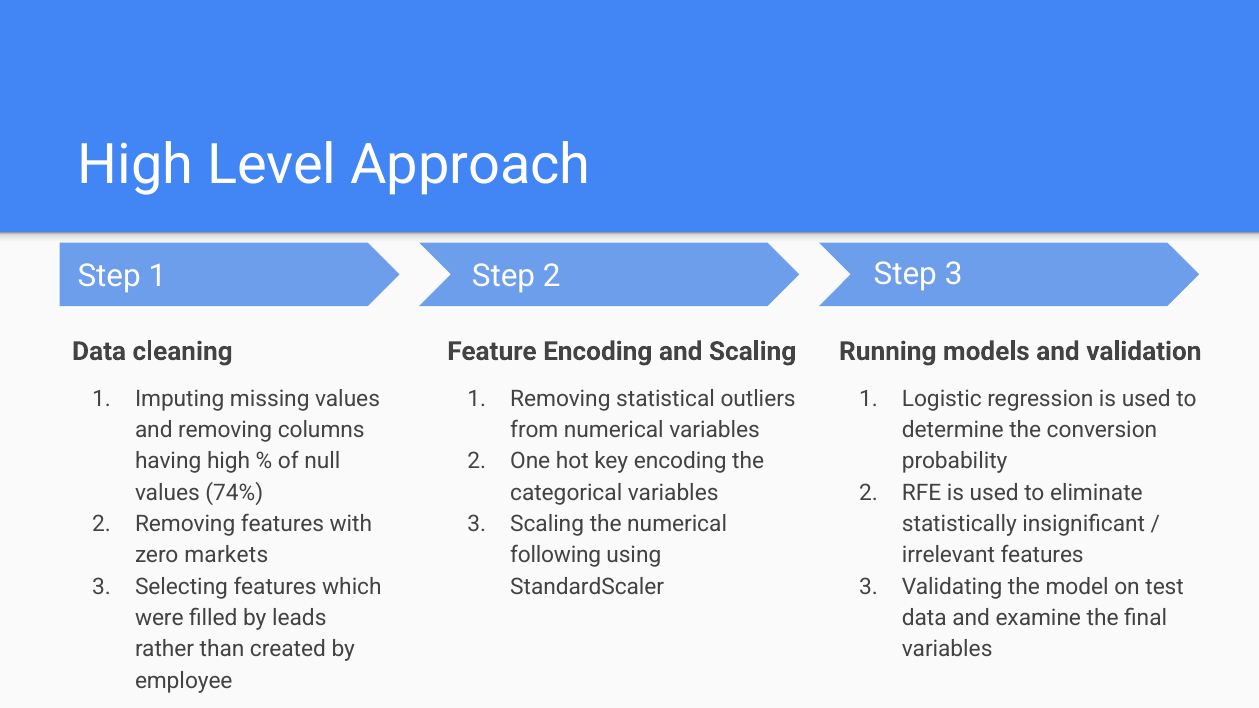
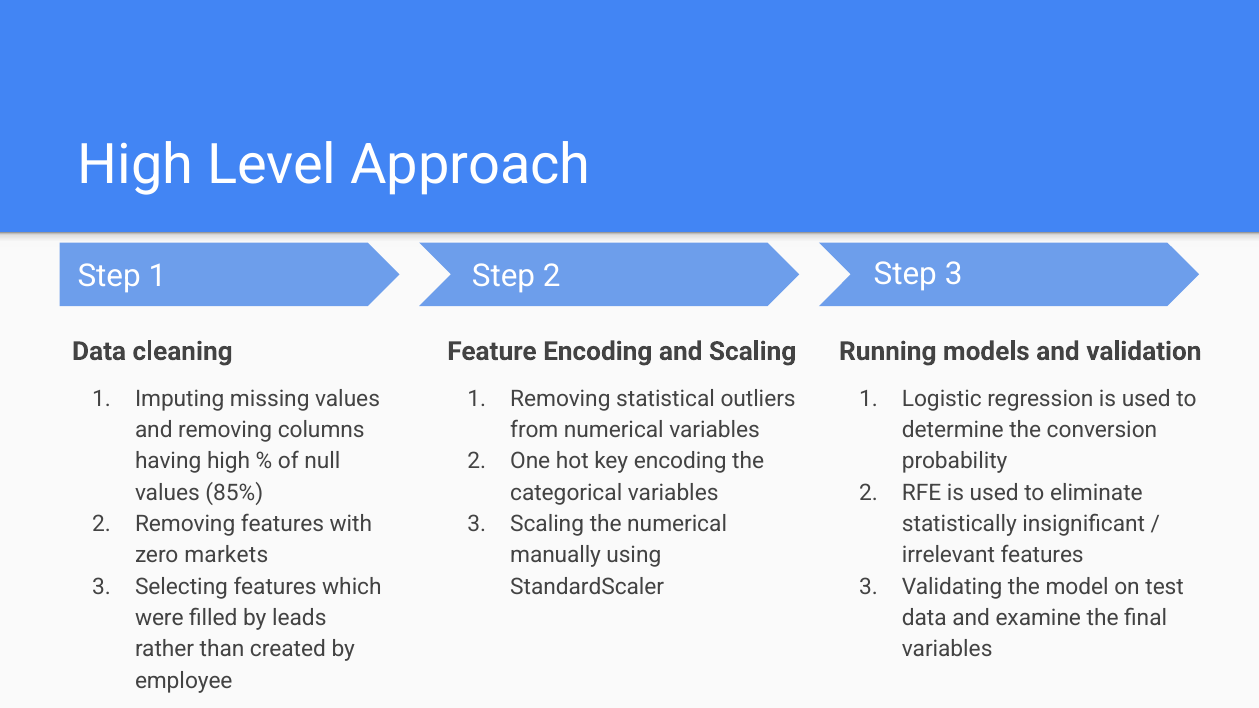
74%: 74% -> 85%
following: following -> manually
